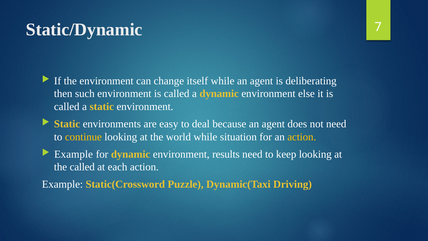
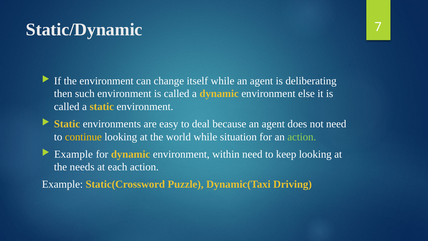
action at (302, 137) colour: yellow -> light green
results: results -> within
the called: called -> needs
